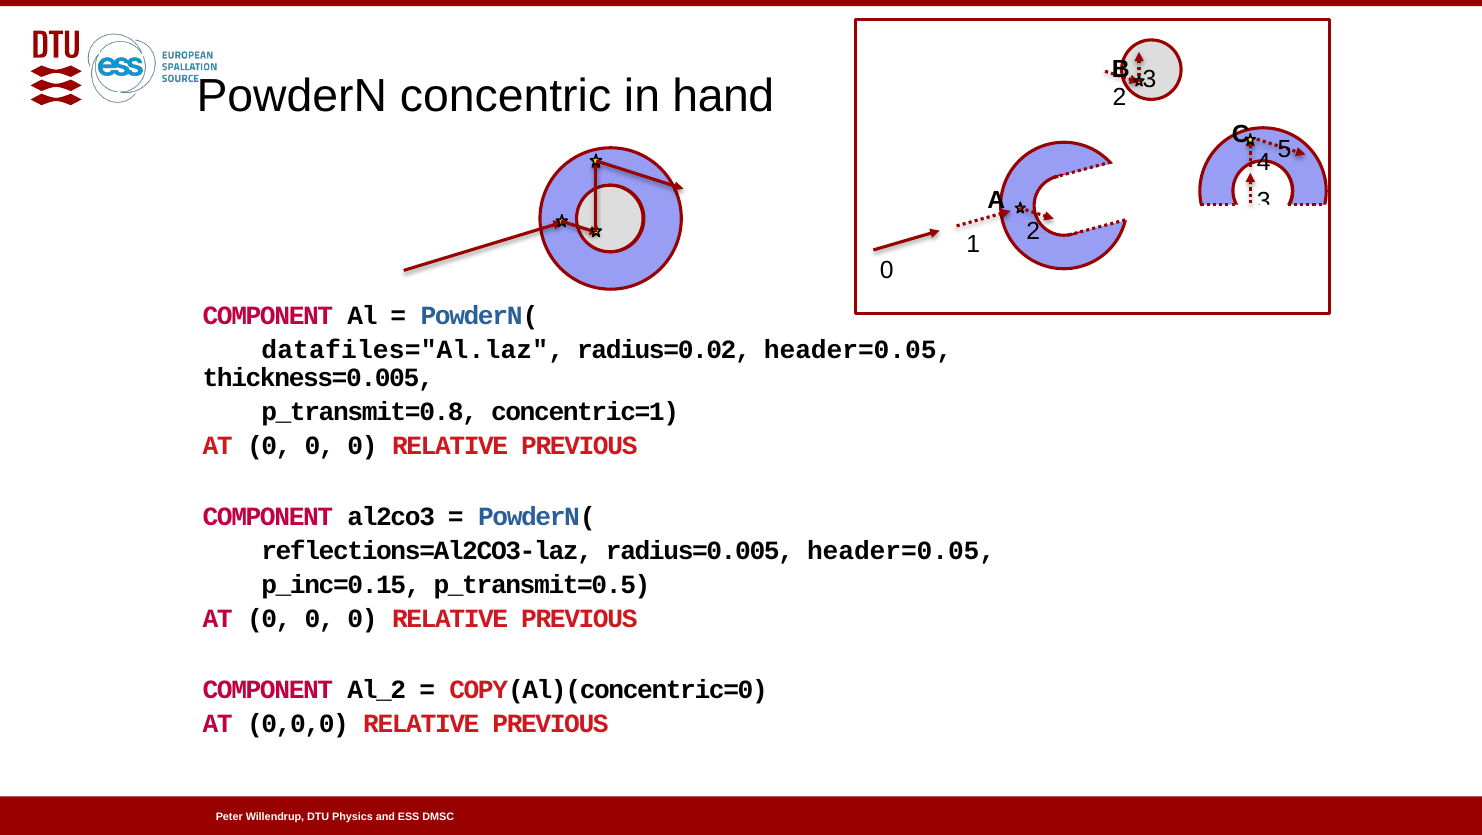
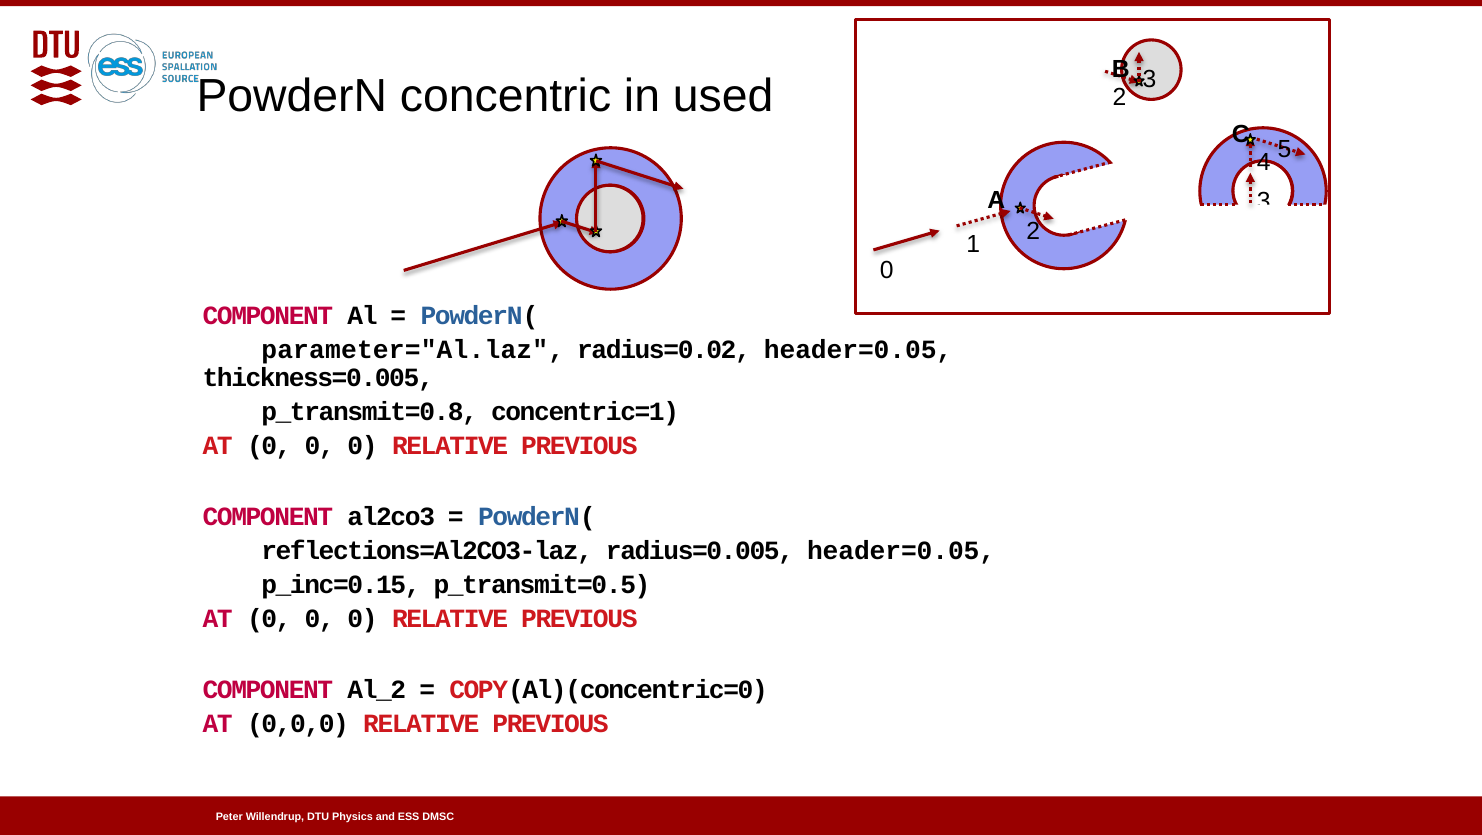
hand: hand -> used
datafiles="Al.laz: datafiles="Al.laz -> parameter="Al.laz
